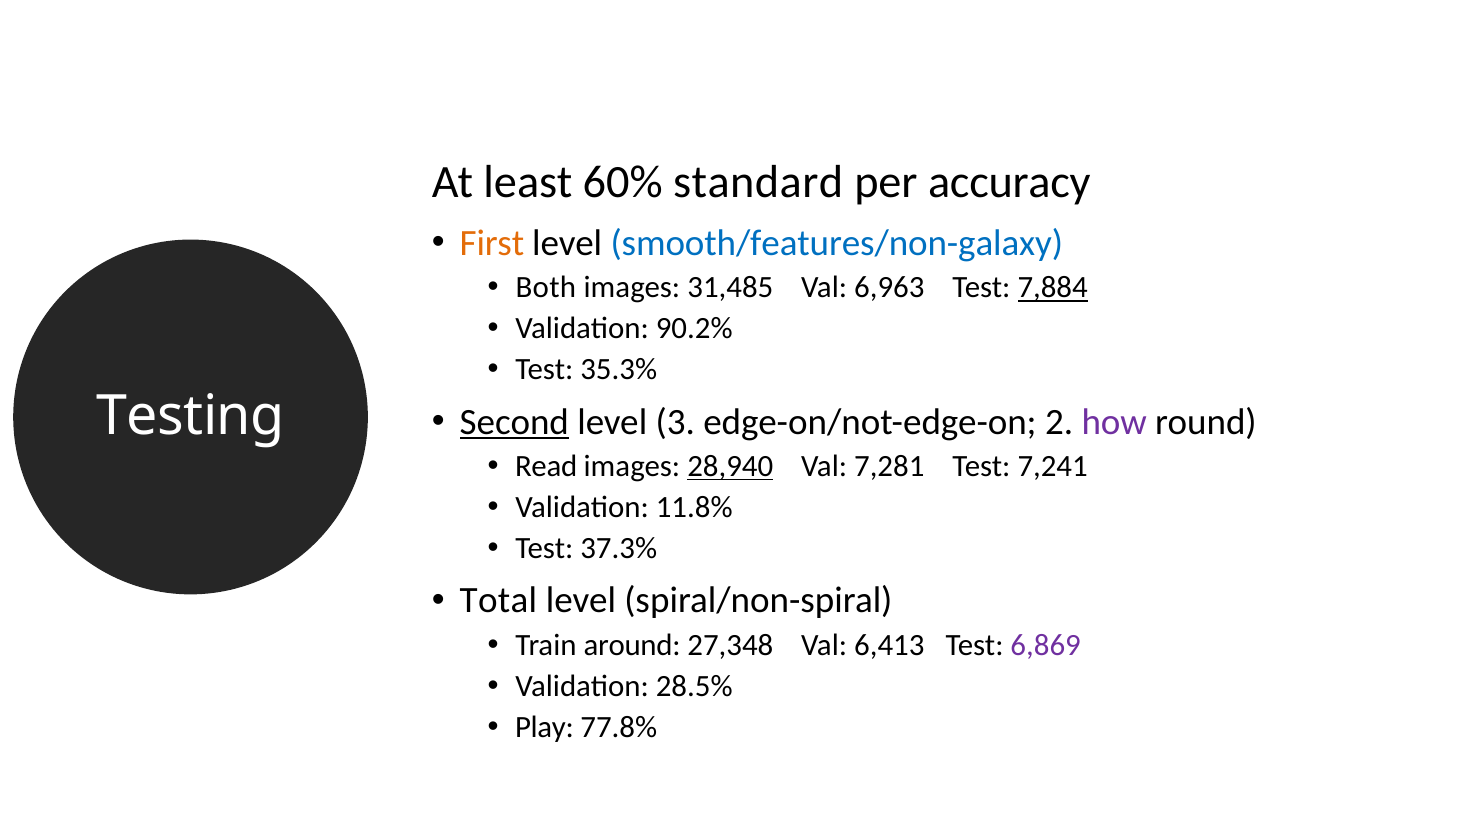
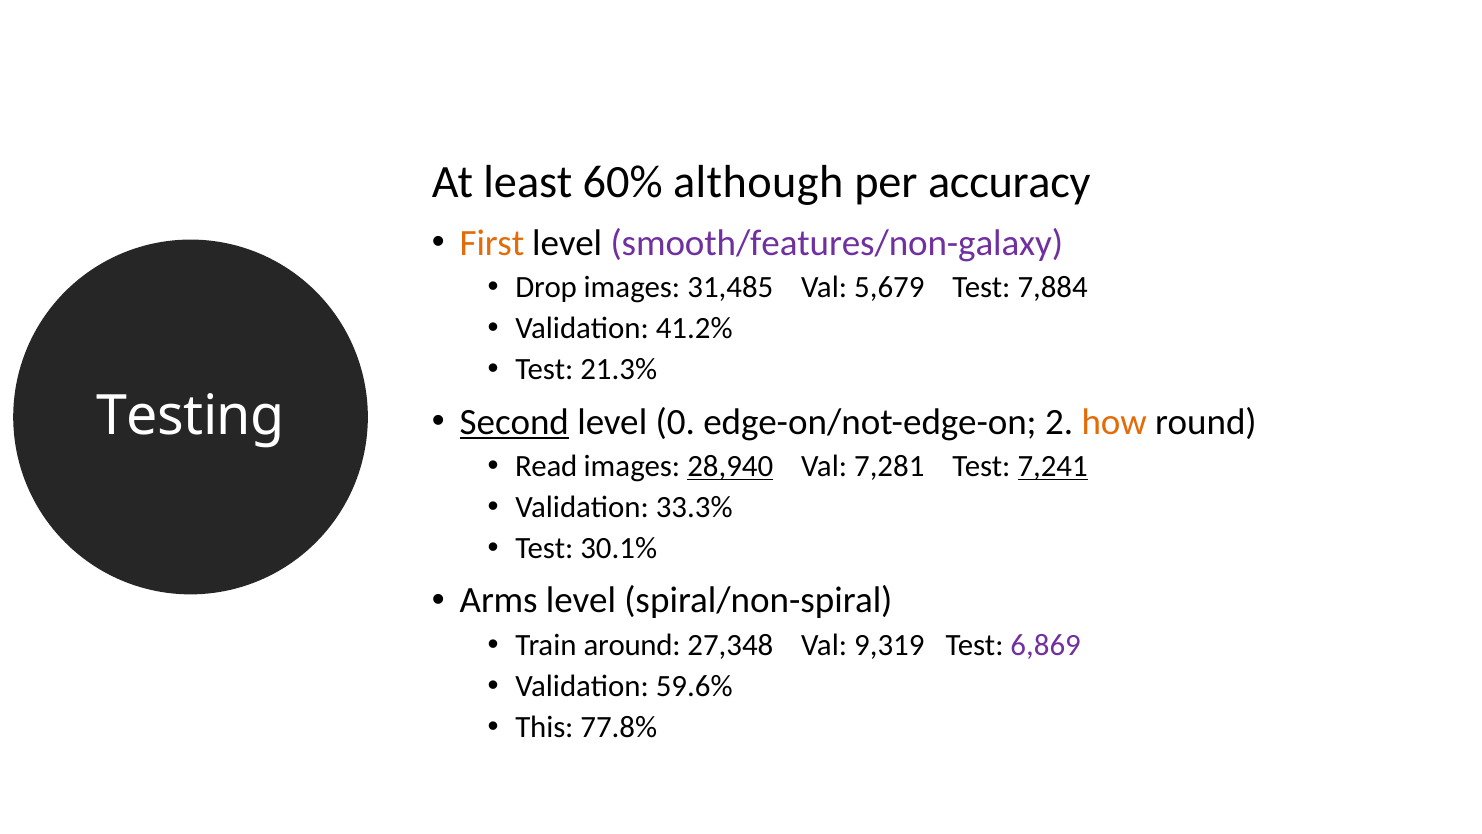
standard: standard -> although
smooth/features/non-galaxy colour: blue -> purple
Both: Both -> Drop
6,963: 6,963 -> 5,679
7,884 underline: present -> none
90.2%: 90.2% -> 41.2%
35.3%: 35.3% -> 21.3%
3: 3 -> 0
how colour: purple -> orange
7,241 underline: none -> present
11.8%: 11.8% -> 33.3%
37.3%: 37.3% -> 30.1%
Total: Total -> Arms
6,413: 6,413 -> 9,319
28.5%: 28.5% -> 59.6%
Play: Play -> This
